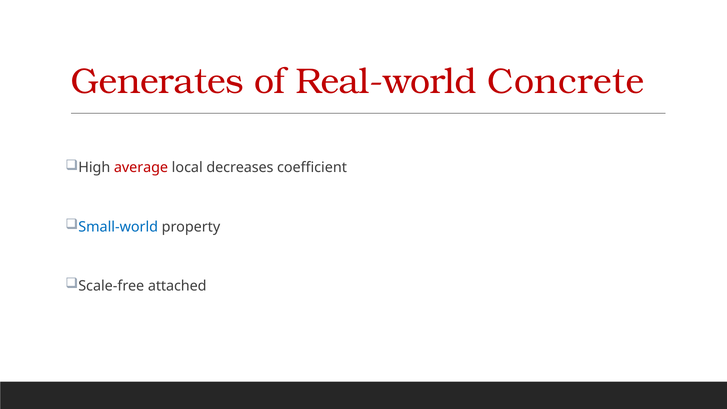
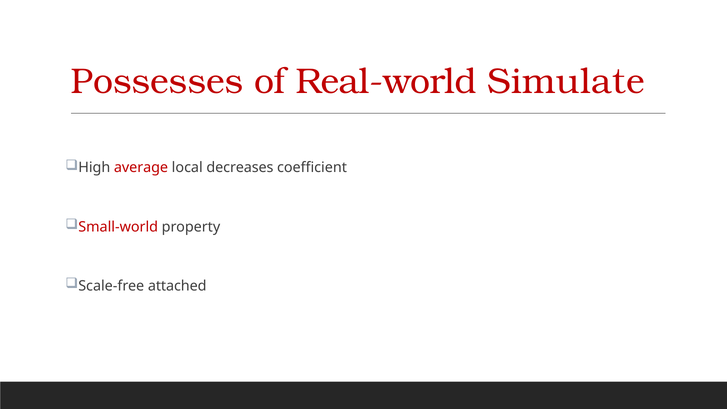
Generates: Generates -> Possesses
Concrete: Concrete -> Simulate
Small-world colour: blue -> red
